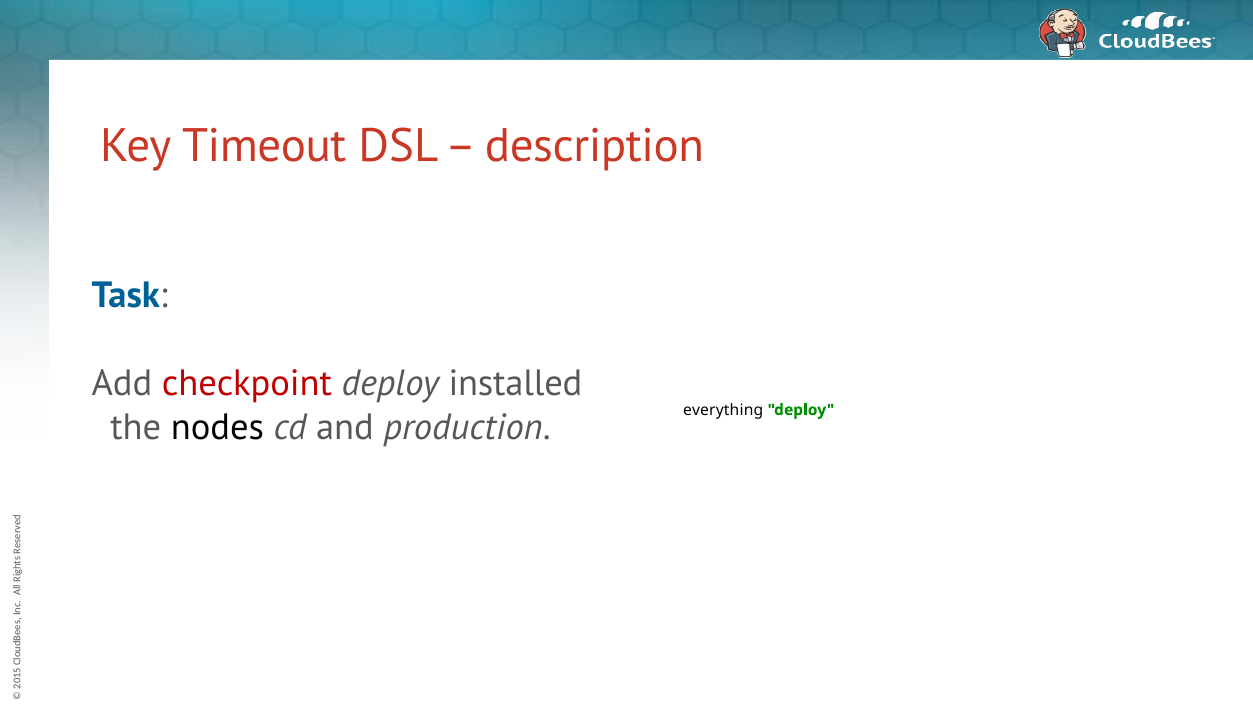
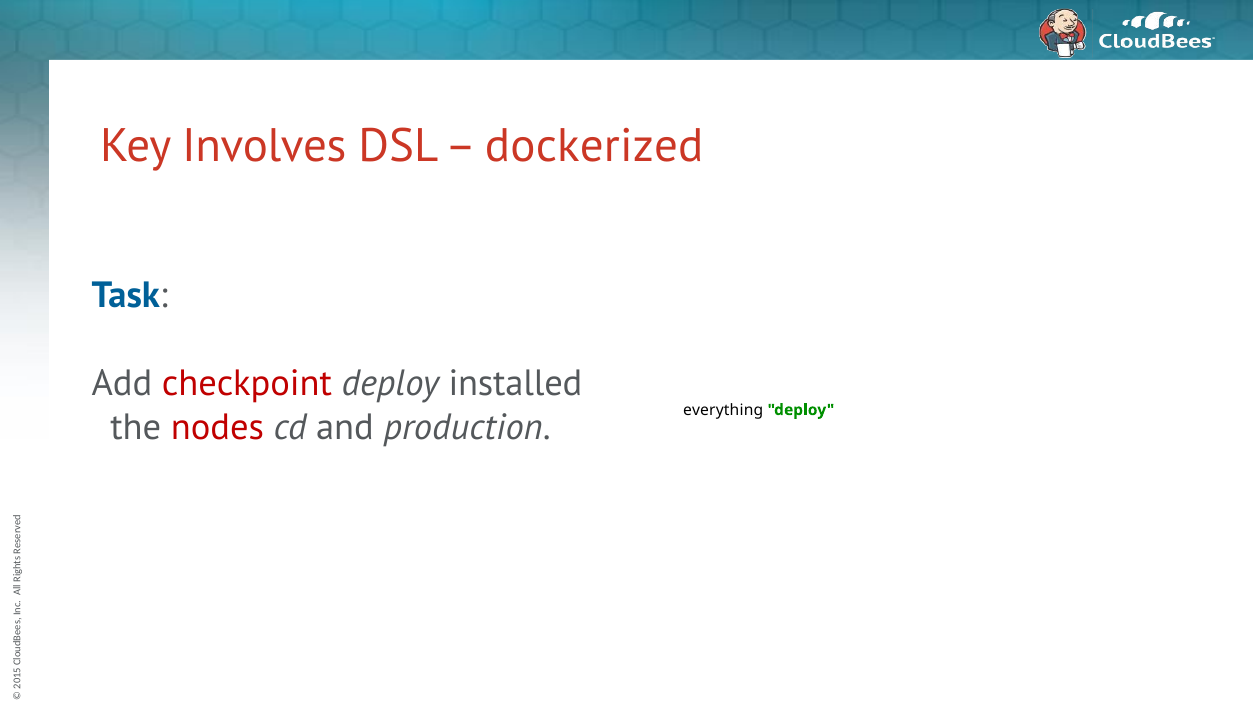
Timeout: Timeout -> Involves
description: description -> dockerized
nodes colour: black -> red
